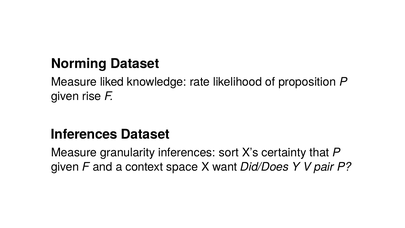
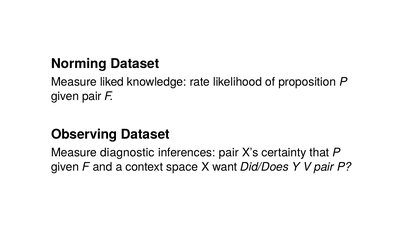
given rise: rise -> pair
Inferences at (84, 134): Inferences -> Observing
granularity: granularity -> diagnostic
inferences sort: sort -> pair
